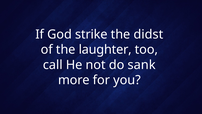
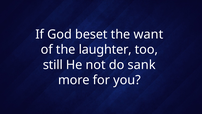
strike: strike -> beset
didst: didst -> want
call: call -> still
